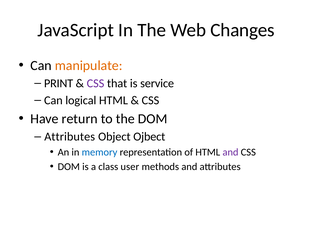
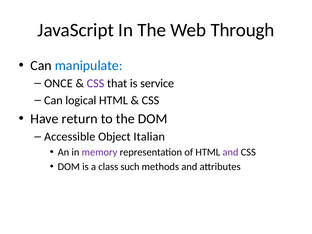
Changes: Changes -> Through
manipulate colour: orange -> blue
PRINT: PRINT -> ONCE
Attributes at (70, 137): Attributes -> Accessible
Ojbect: Ojbect -> Italian
memory colour: blue -> purple
user: user -> such
